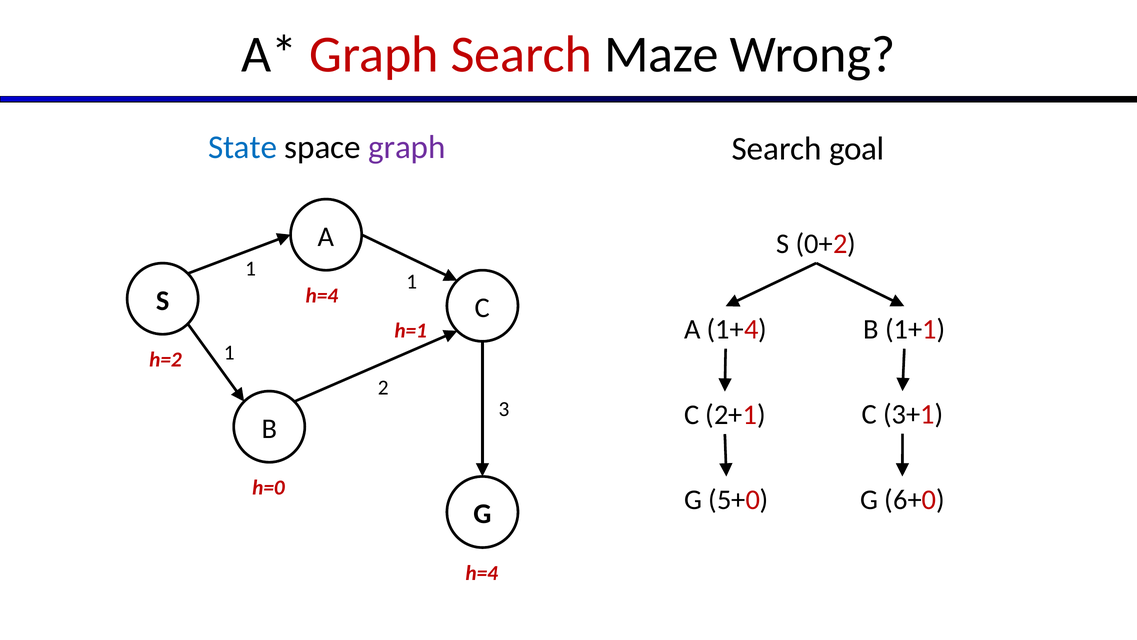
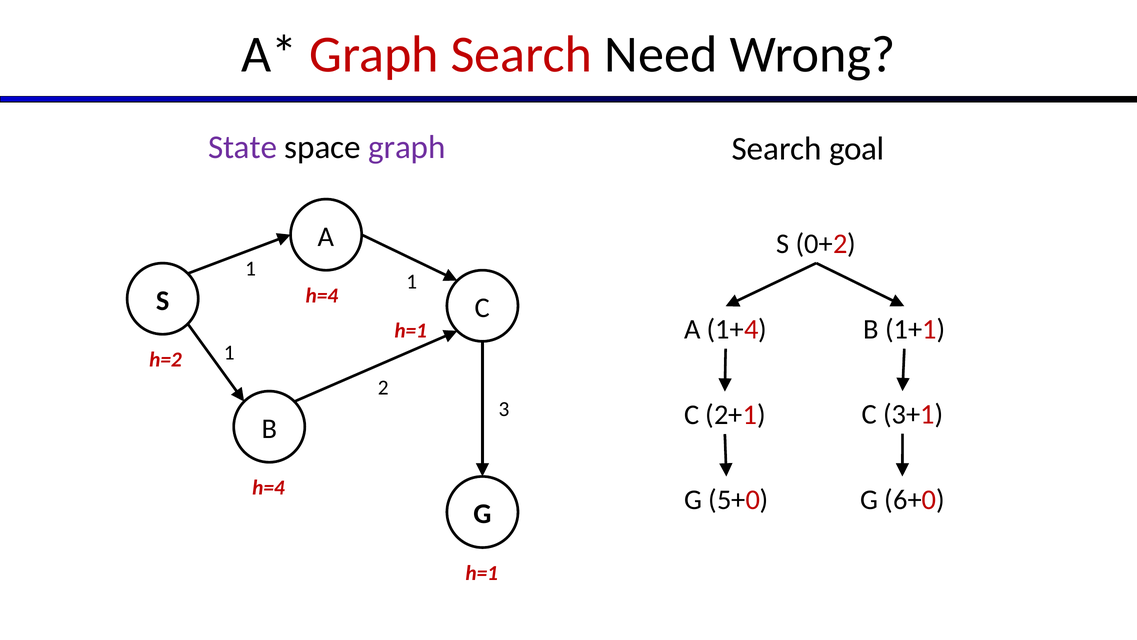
Maze: Maze -> Need
State colour: blue -> purple
h=0 at (268, 487): h=0 -> h=4
h=4 at (482, 573): h=4 -> h=1
